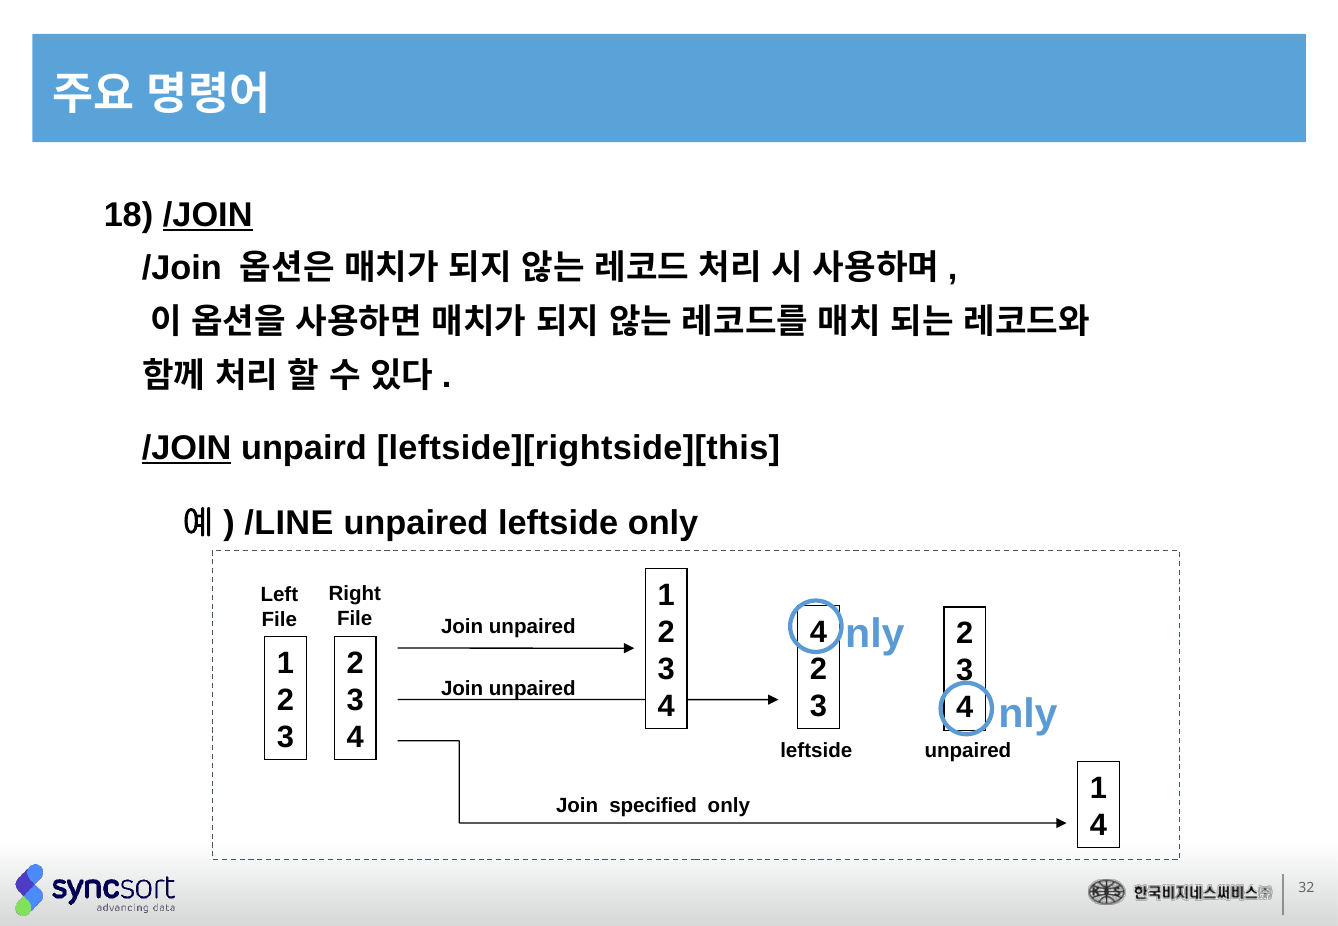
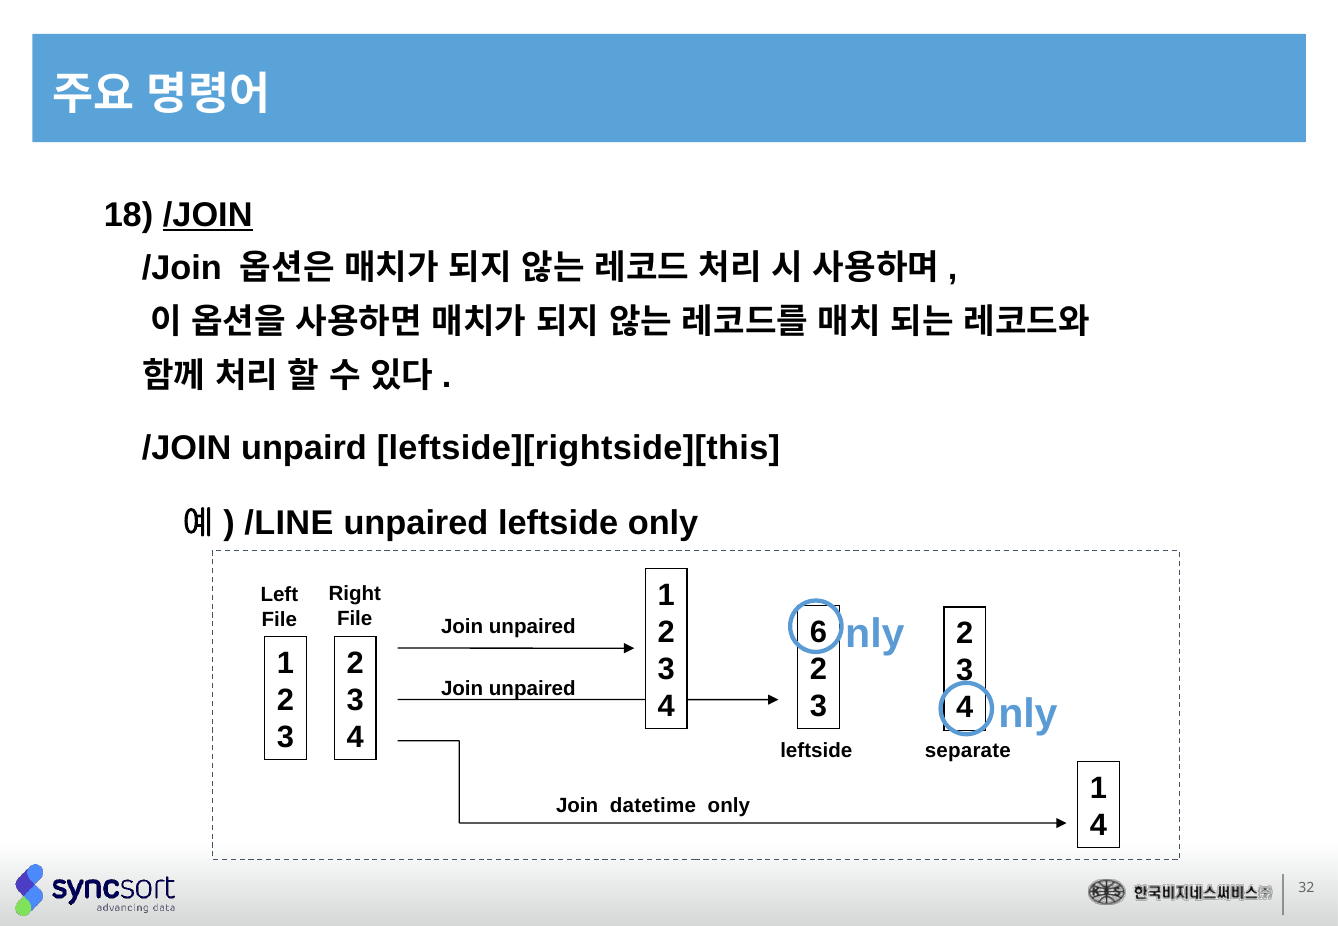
/JOIN at (187, 448) underline: present -> none
unpaired 4: 4 -> 6
leftside unpaired: unpaired -> separate
specified: specified -> datetime
